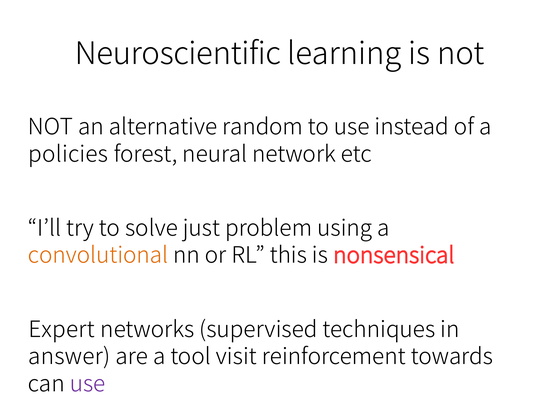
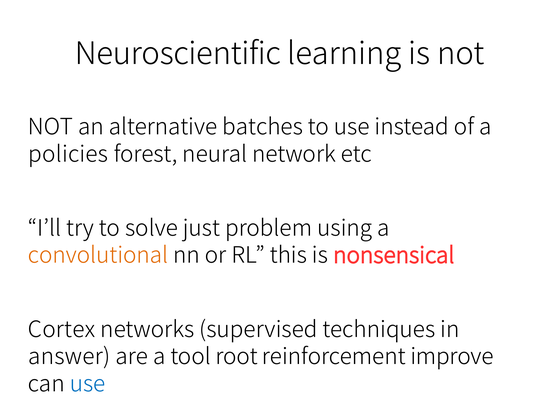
random: random -> batches
Expert: Expert -> Cortex
visit: visit -> root
towards: towards -> improve
use at (88, 384) colour: purple -> blue
